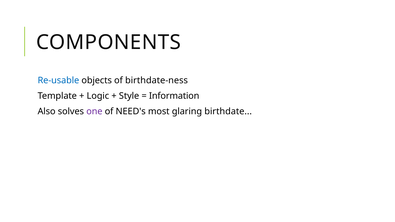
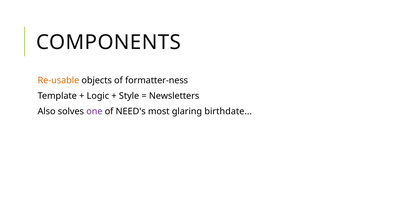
Re-usable colour: blue -> orange
birthdate-ness: birthdate-ness -> formatter-ness
Information: Information -> Newsletters
